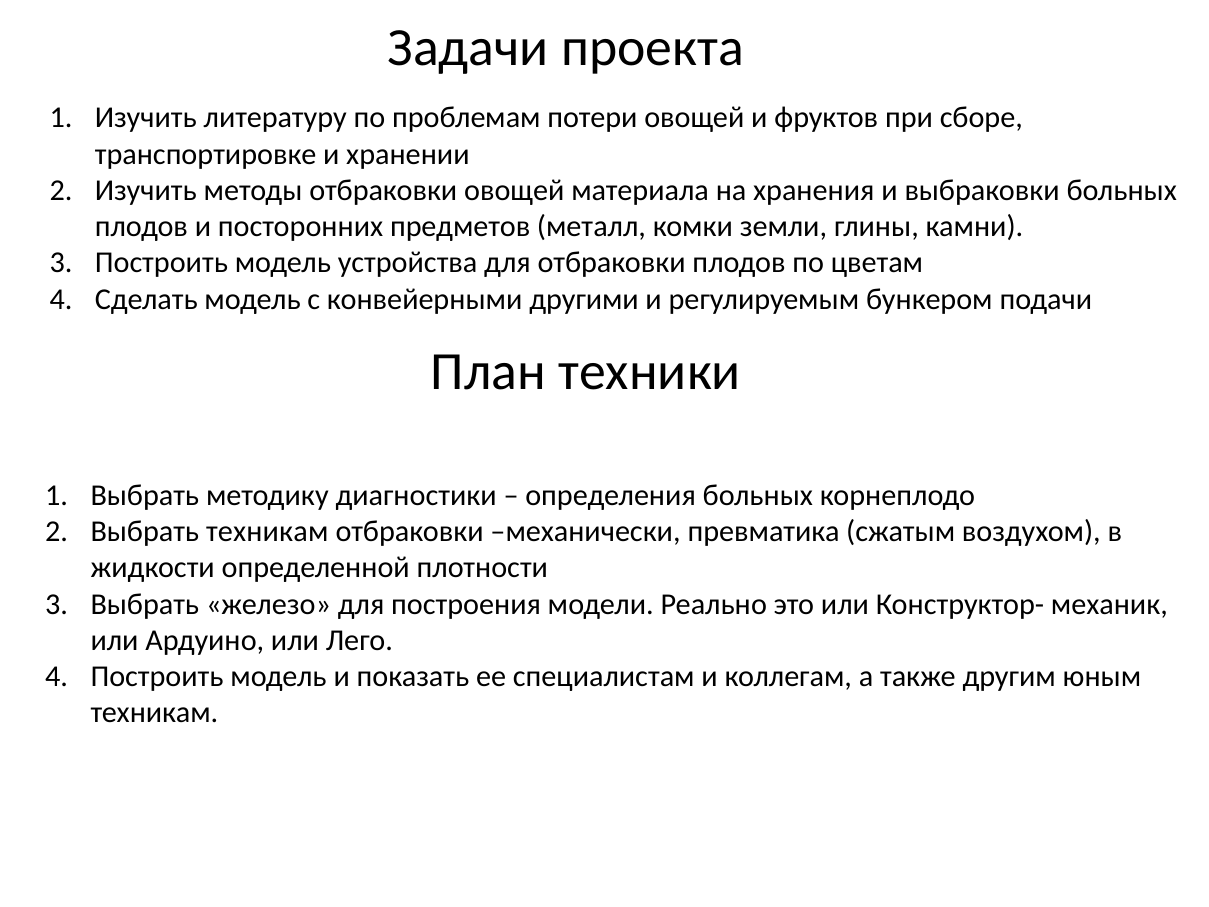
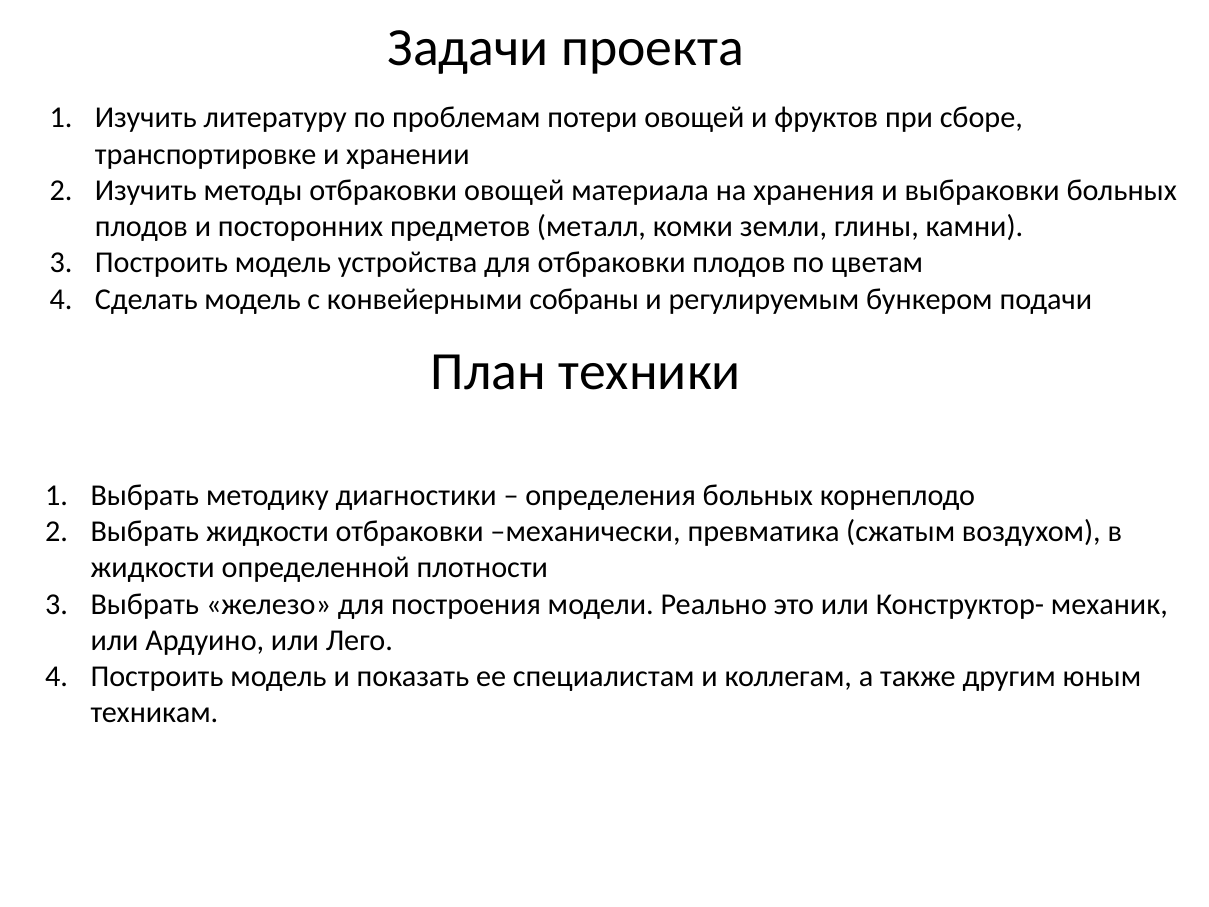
другими: другими -> собраны
Выбрать техникам: техникам -> жидкости
